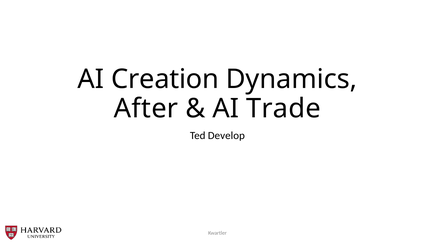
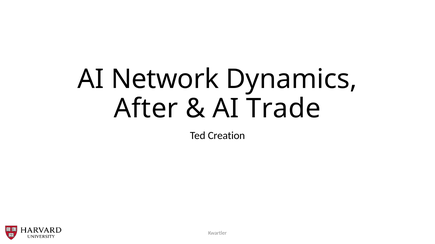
Creation: Creation -> Network
Develop: Develop -> Creation
